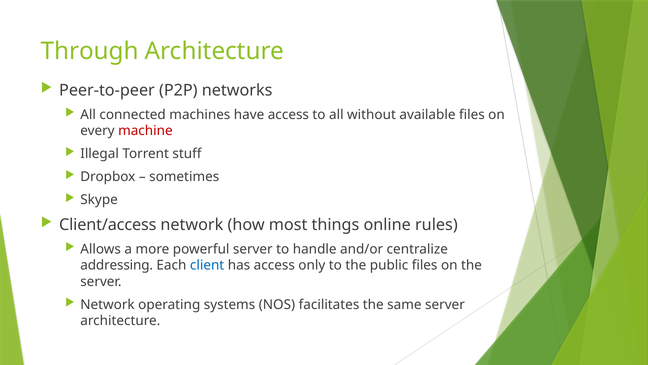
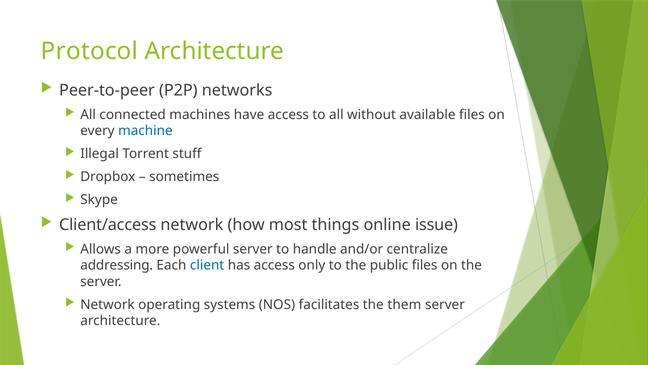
Through: Through -> Protocol
machine colour: red -> blue
rules: rules -> issue
same: same -> them
